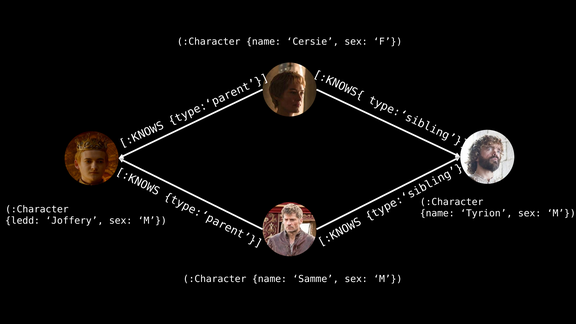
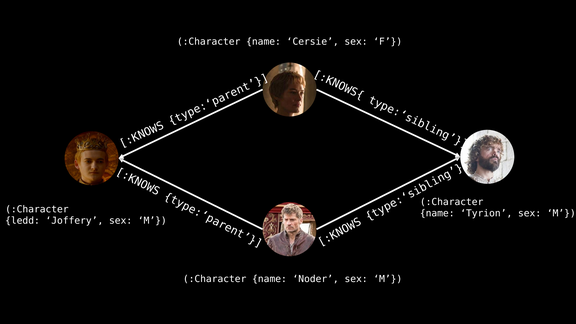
Samme: Samme -> Noder
